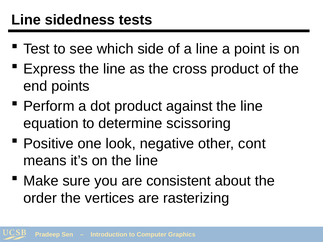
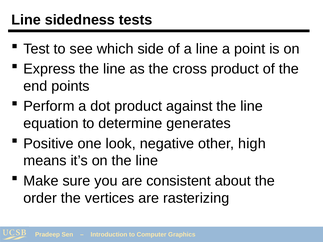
scissoring: scissoring -> generates
cont: cont -> high
